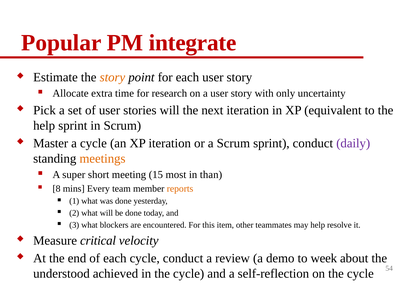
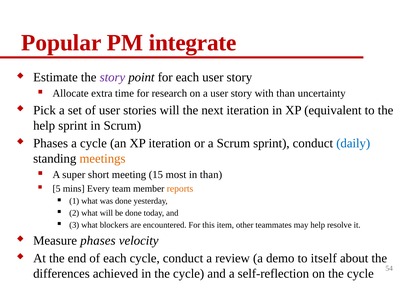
story at (112, 77) colour: orange -> purple
with only: only -> than
Master at (51, 143): Master -> Phases
daily colour: purple -> blue
8: 8 -> 5
Measure critical: critical -> phases
week: week -> itself
understood: understood -> differences
